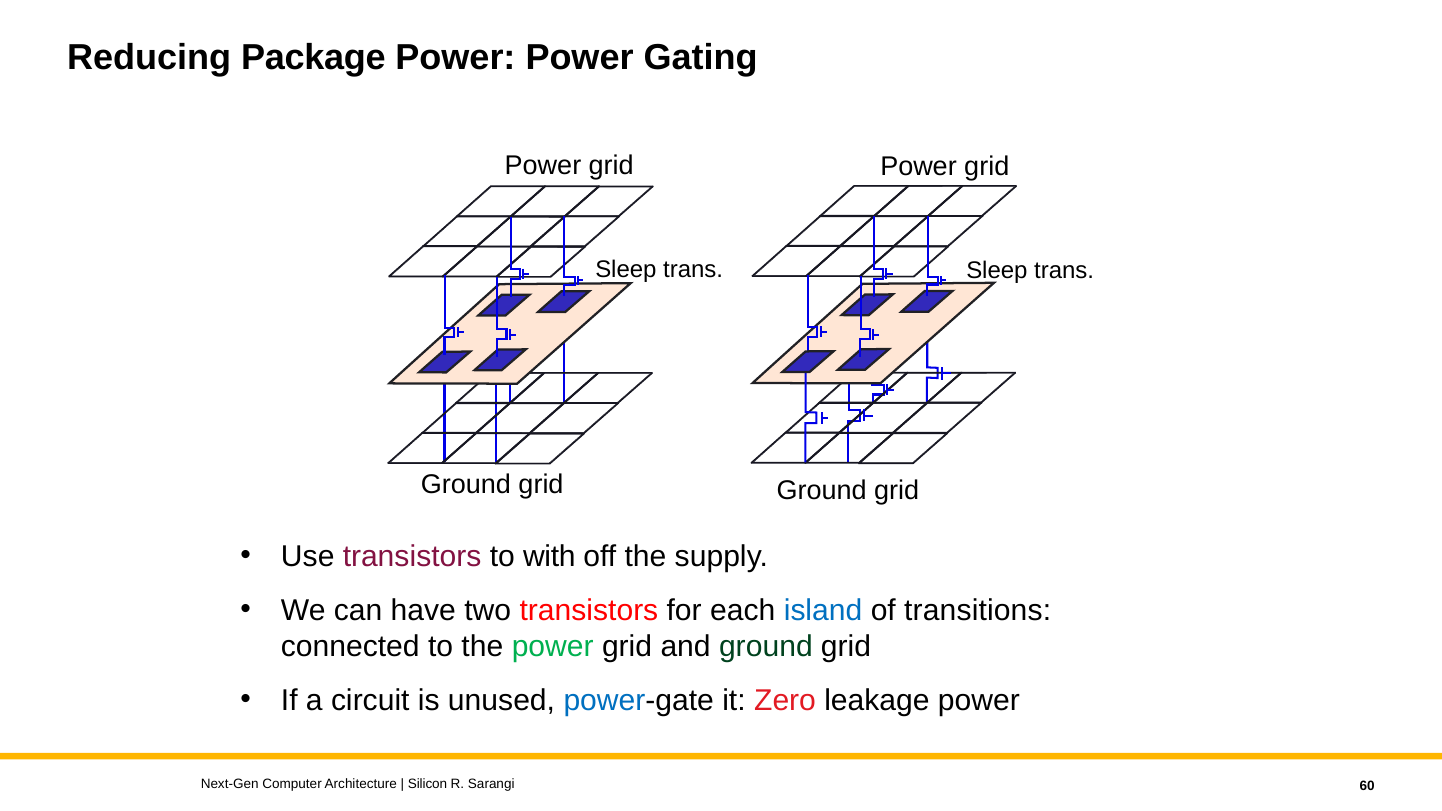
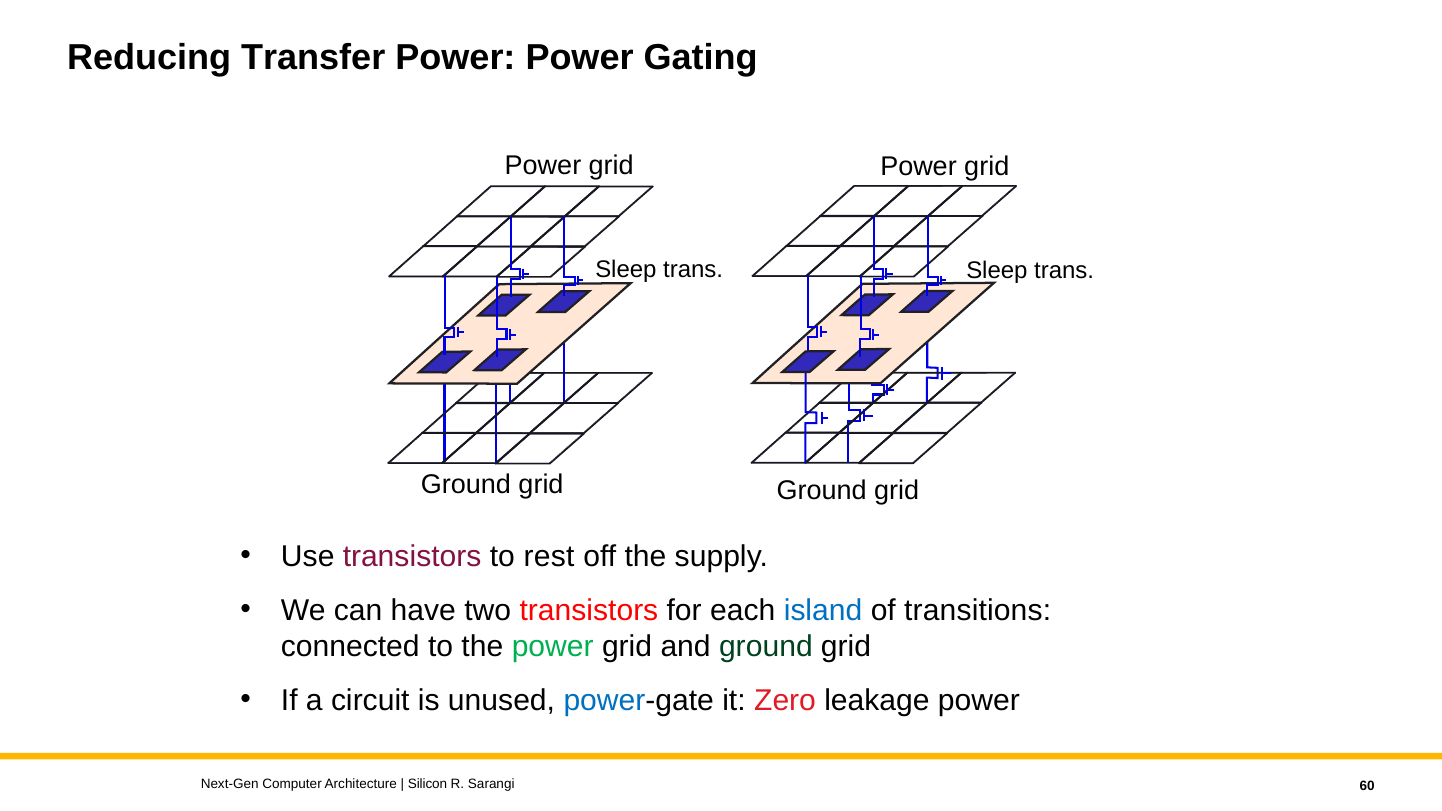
Package: Package -> Transfer
with: with -> rest
